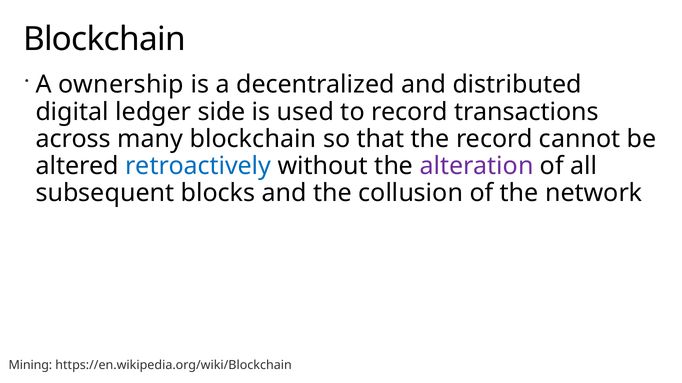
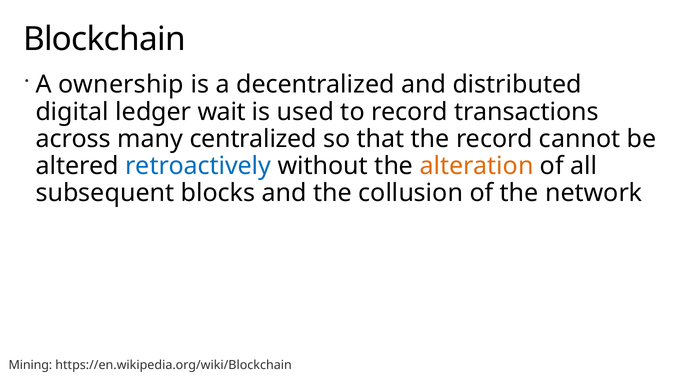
side: side -> wait
many blockchain: blockchain -> centralized
alteration colour: purple -> orange
